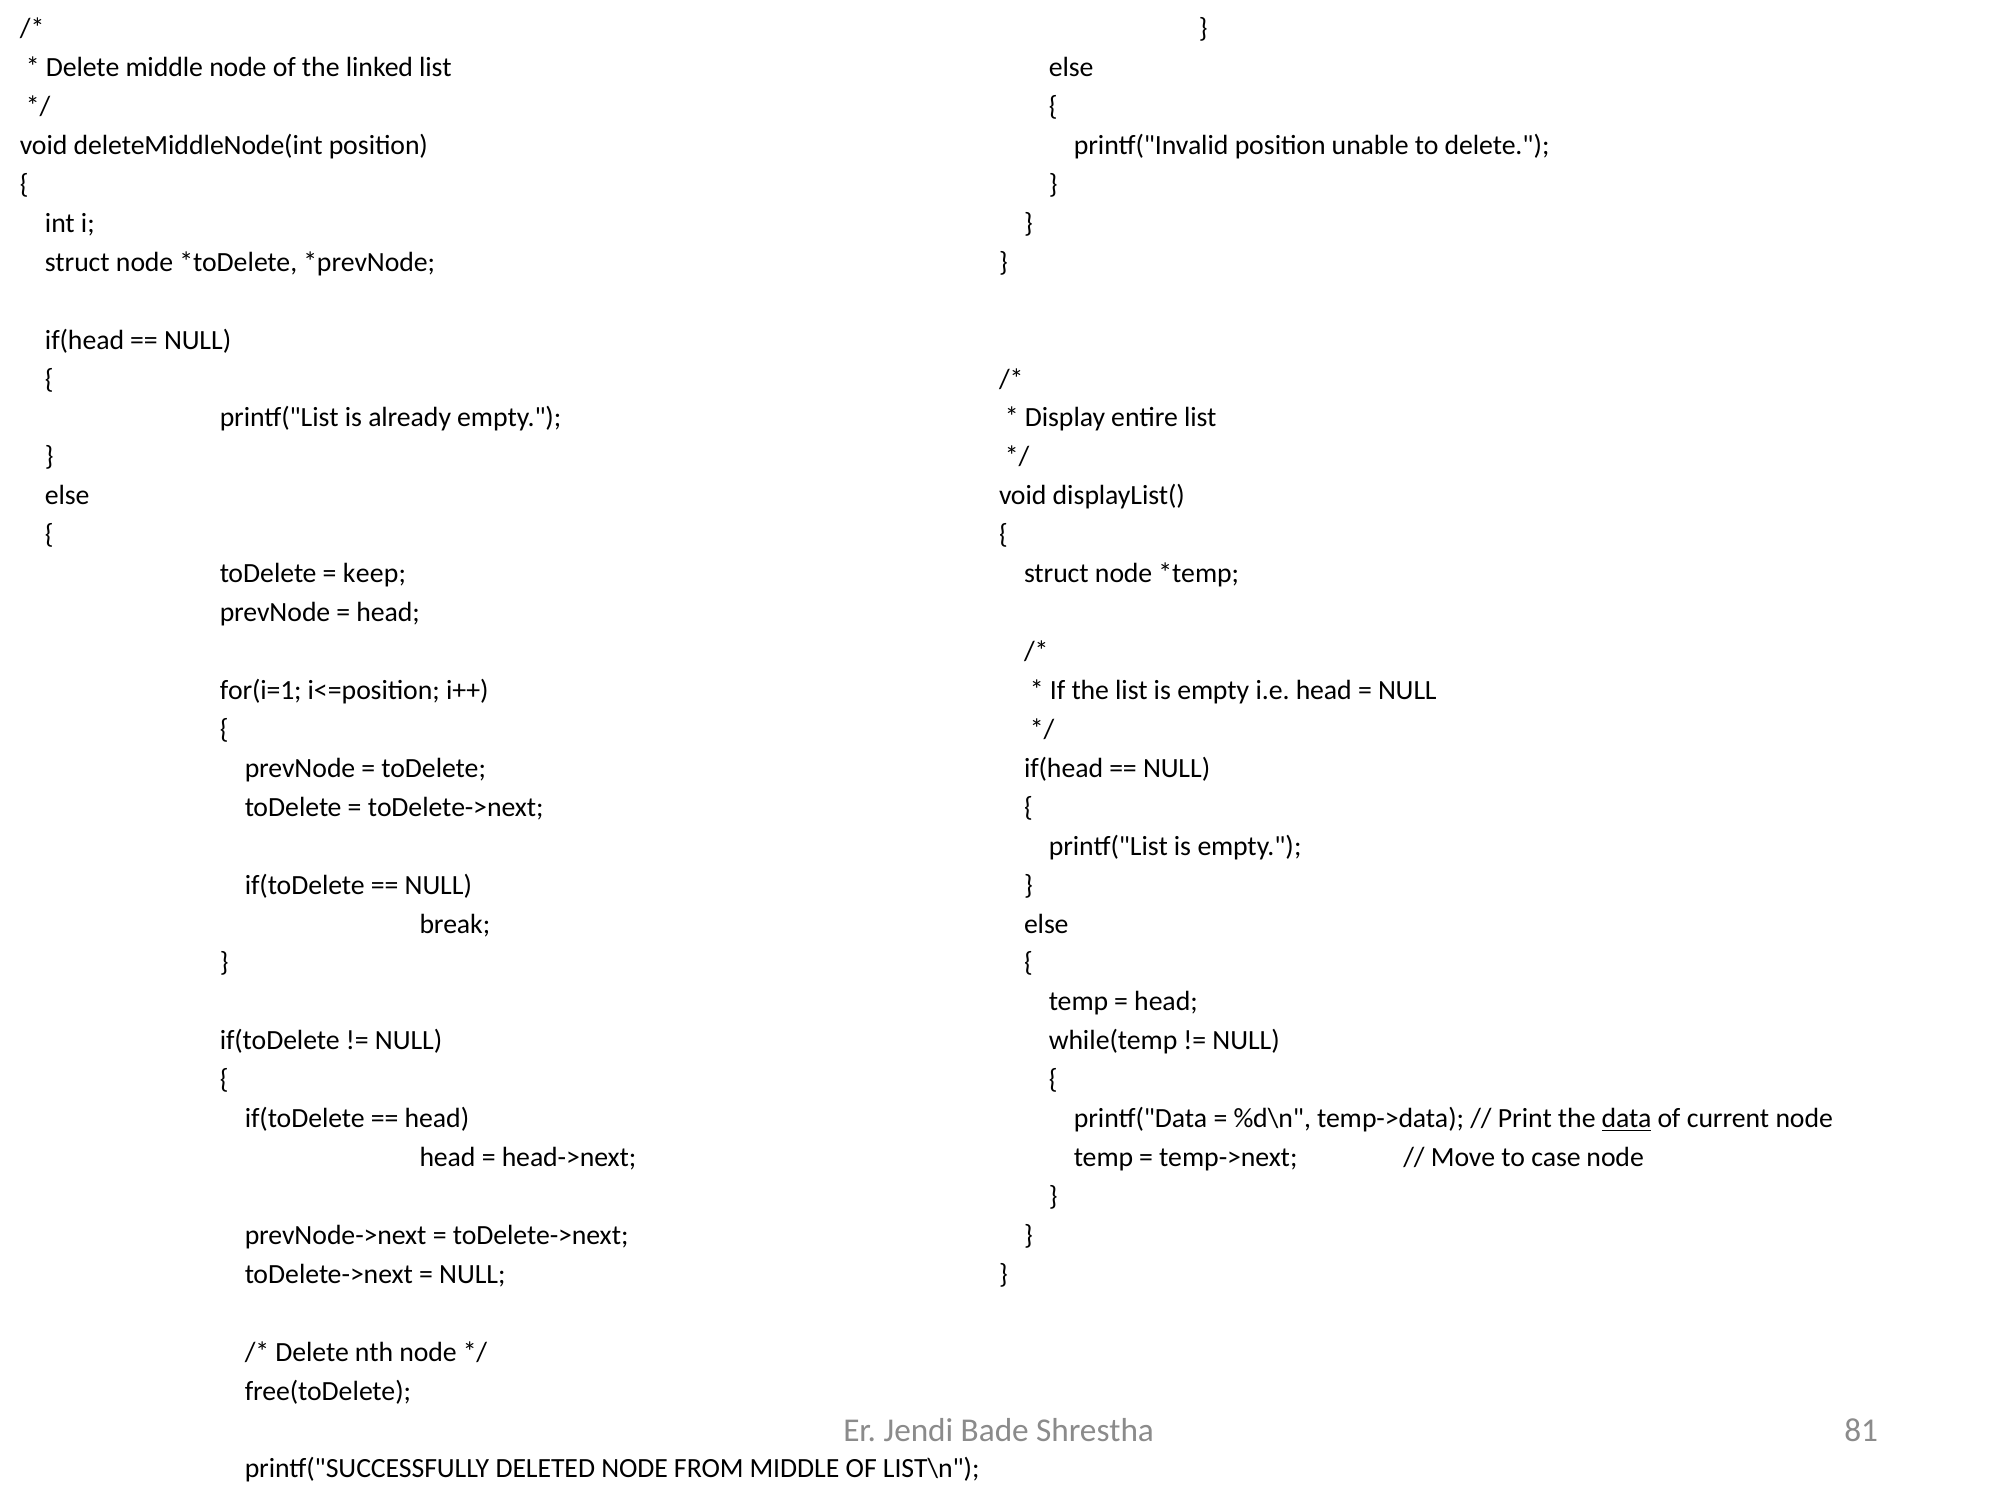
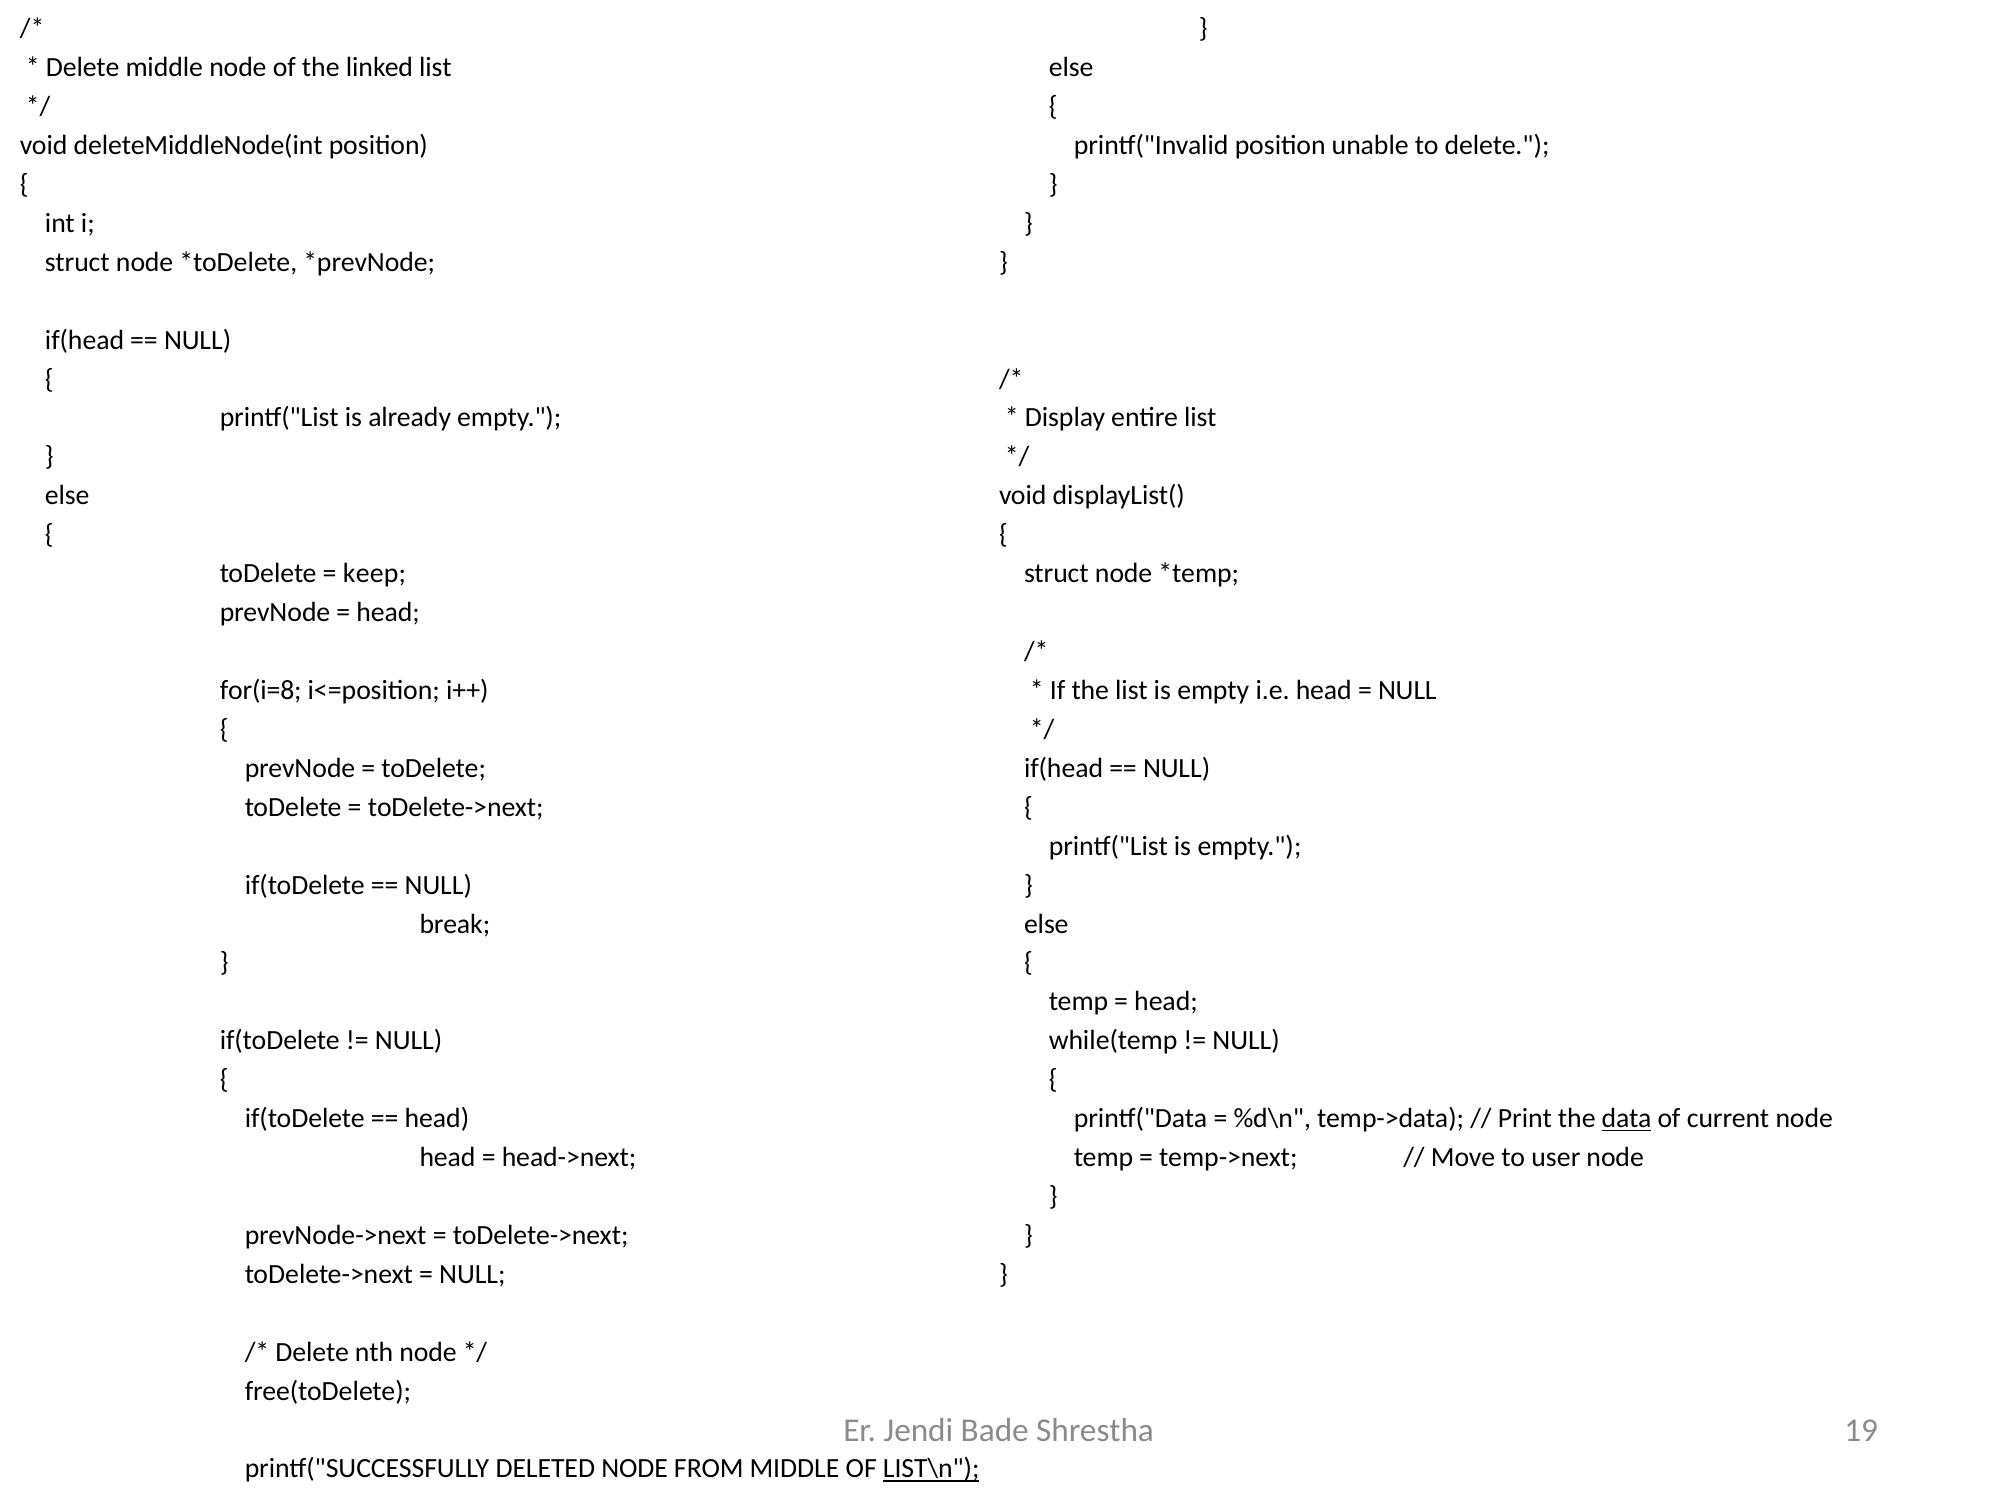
for(i=1: for(i=1 -> for(i=8
case: case -> user
81: 81 -> 19
LIST\n underline: none -> present
